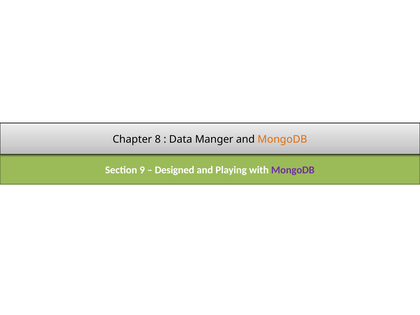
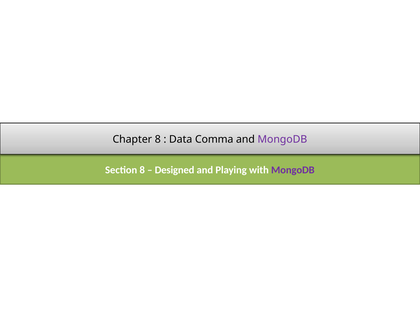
Manger: Manger -> Comma
MongoDB at (282, 139) colour: orange -> purple
Section 9: 9 -> 8
